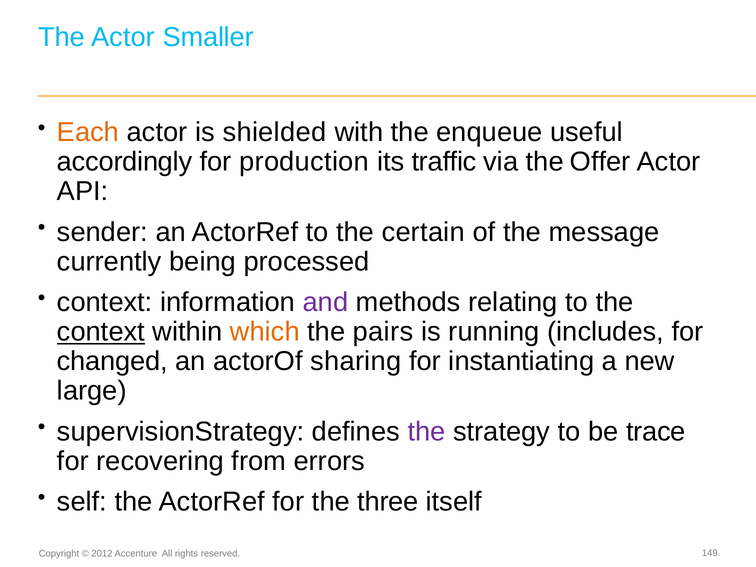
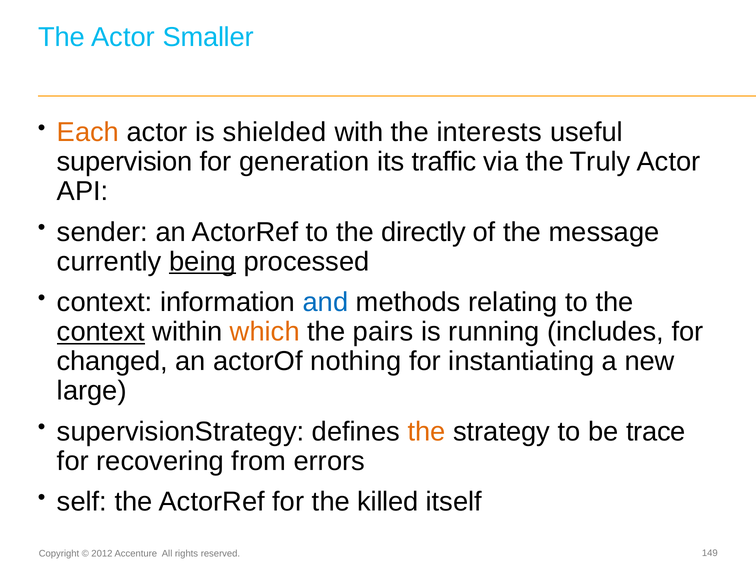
enqueue: enqueue -> interests
accordingly: accordingly -> supervision
production: production -> generation
Offer: Offer -> Truly
certain: certain -> directly
being underline: none -> present
and colour: purple -> blue
sharing: sharing -> nothing
the at (426, 432) colour: purple -> orange
three: three -> killed
